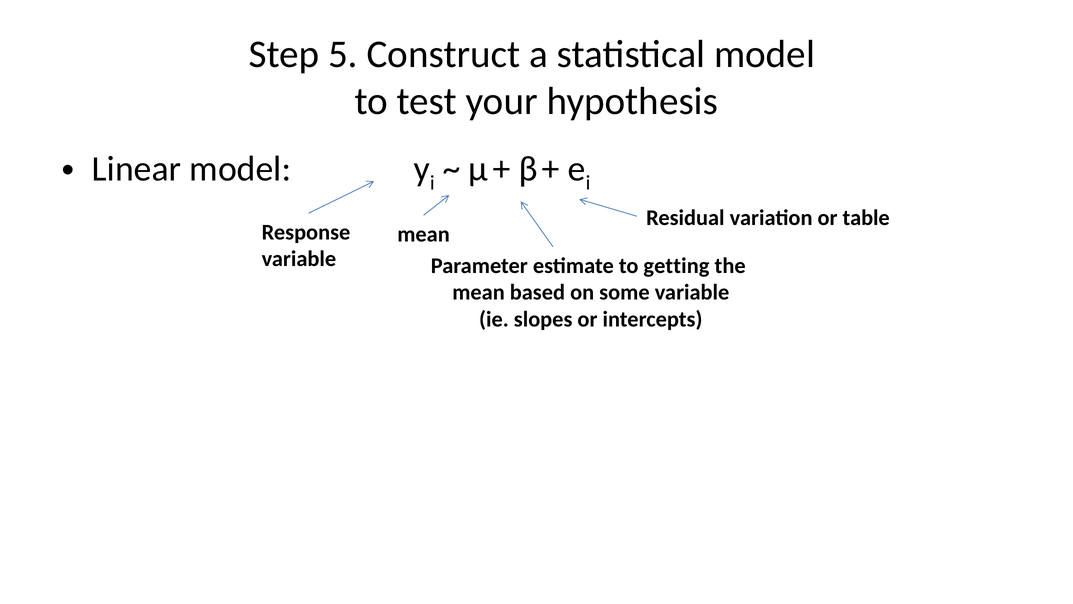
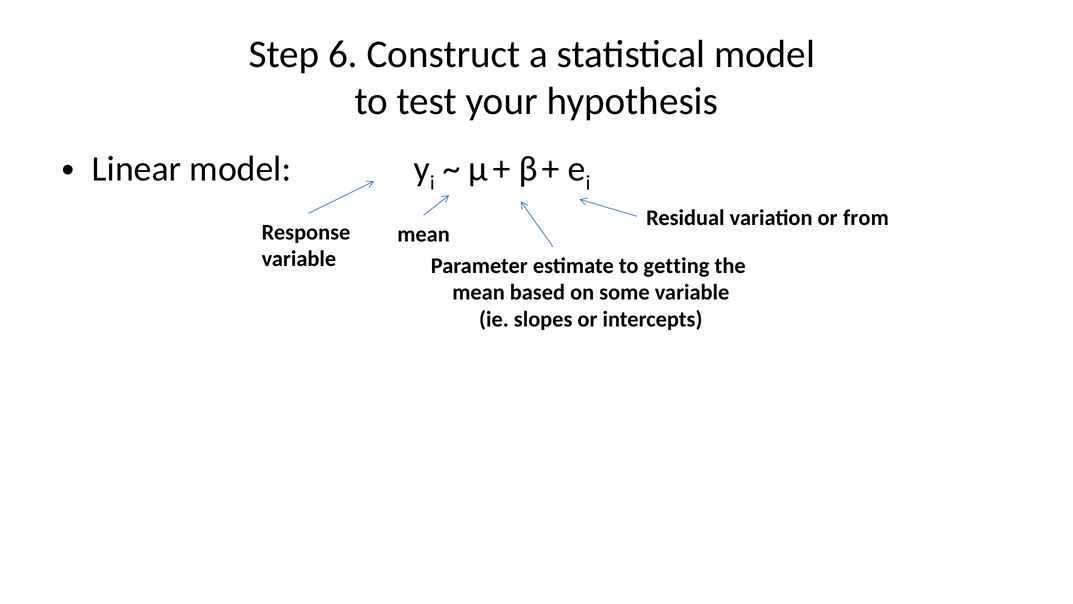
5: 5 -> 6
table: table -> from
